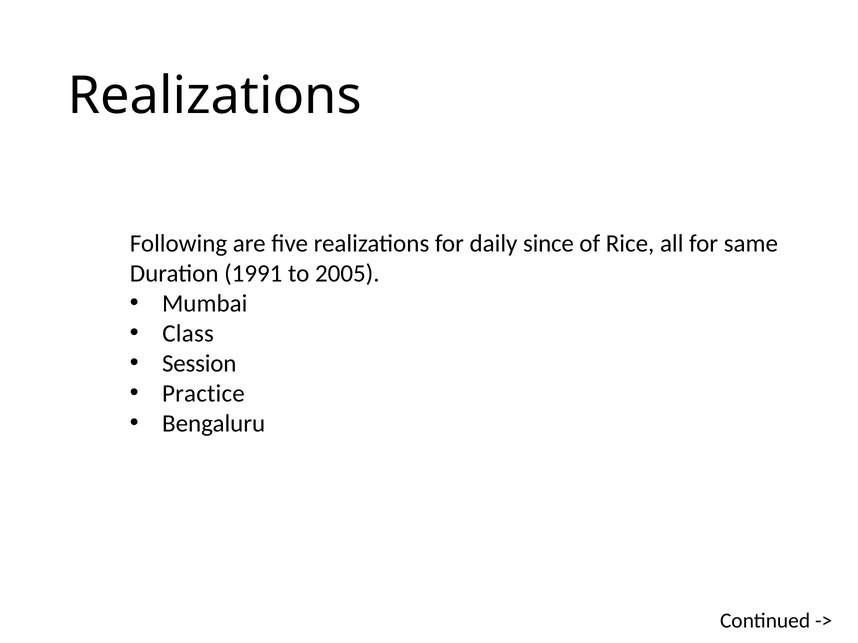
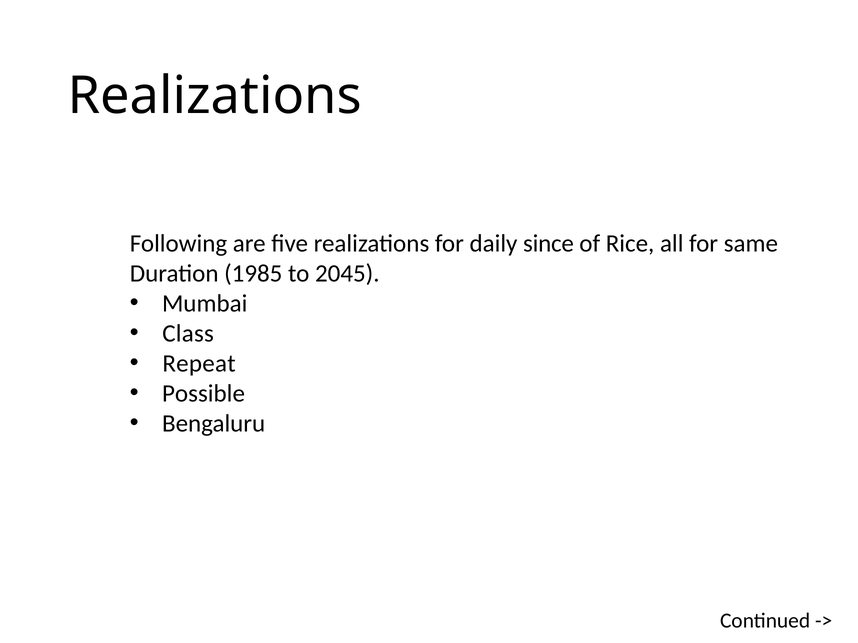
1991: 1991 -> 1985
2005: 2005 -> 2045
Session: Session -> Repeat
Practice: Practice -> Possible
